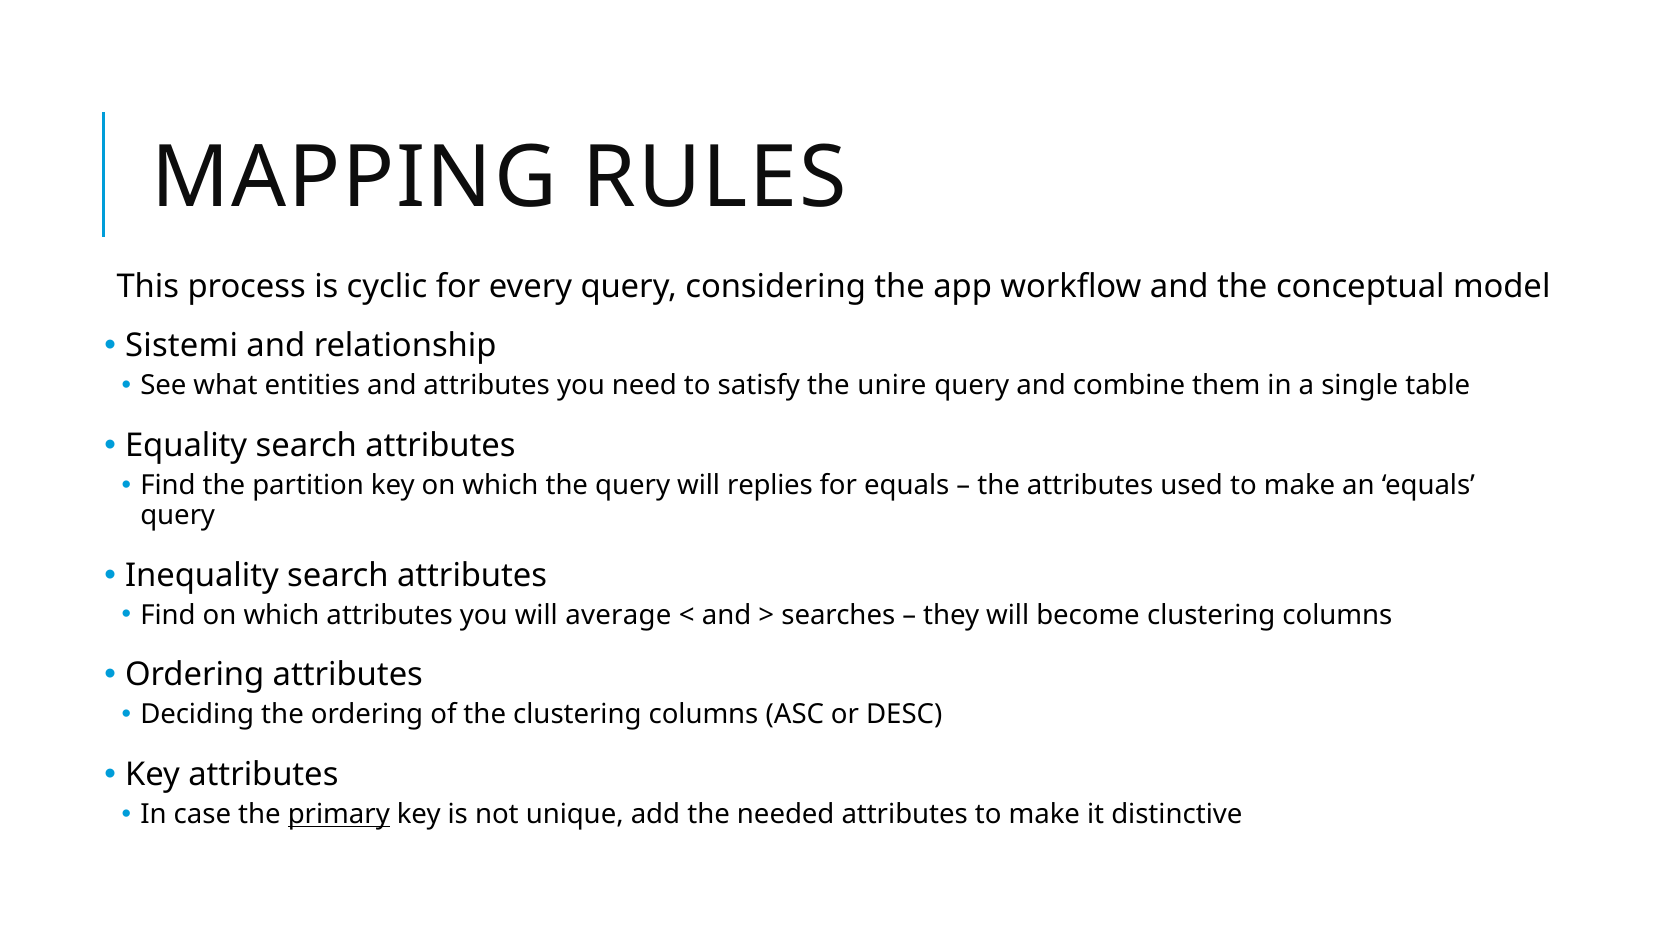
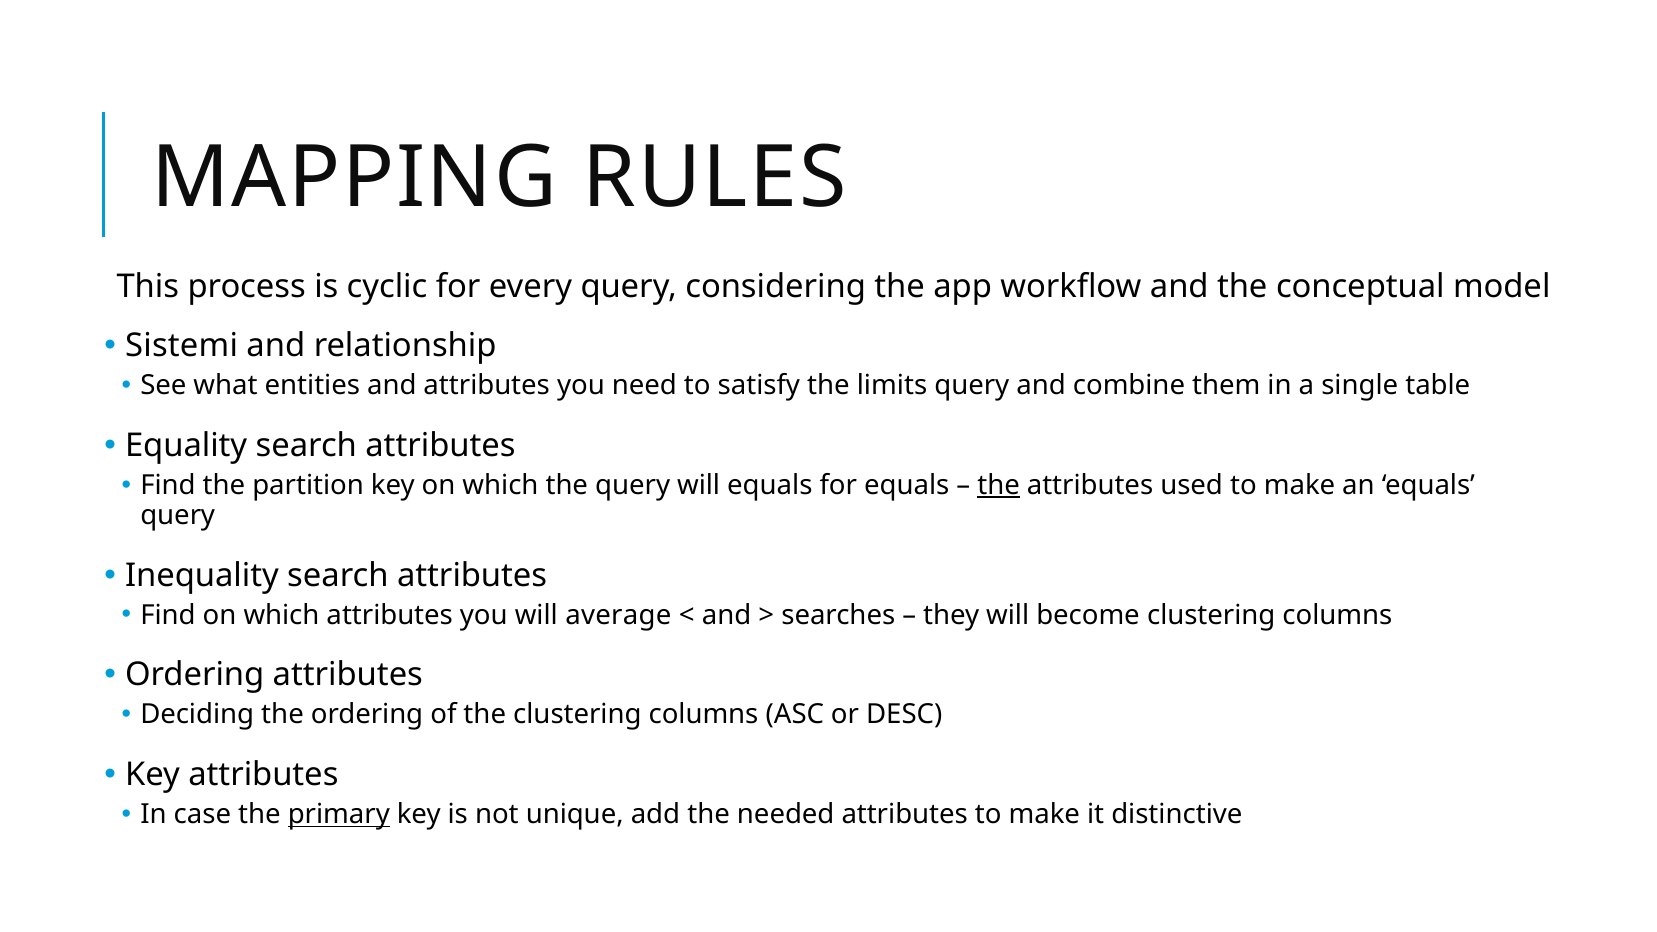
unire: unire -> limits
will replies: replies -> equals
the at (999, 485) underline: none -> present
